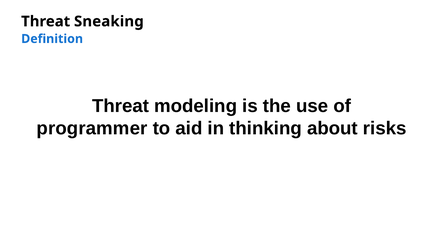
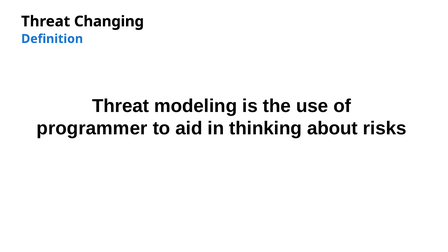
Sneaking: Sneaking -> Changing
